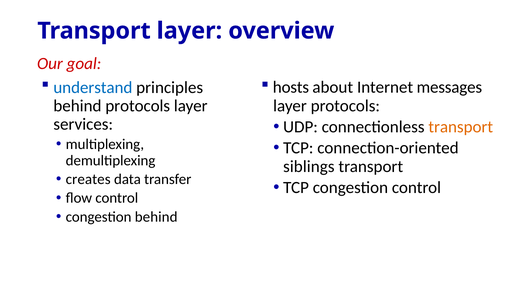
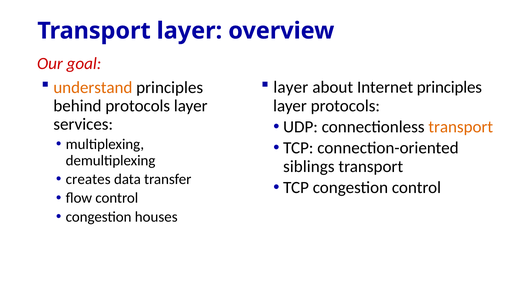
hosts at (291, 87): hosts -> layer
Internet messages: messages -> principles
understand colour: blue -> orange
congestion behind: behind -> houses
